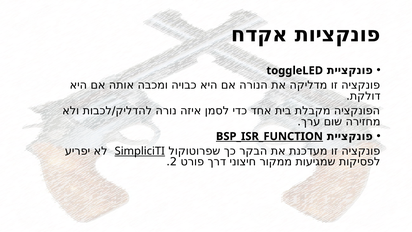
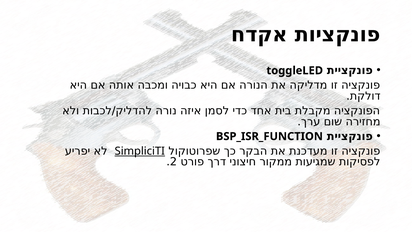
BSP_ISR_FUNCTION underline: present -> none
